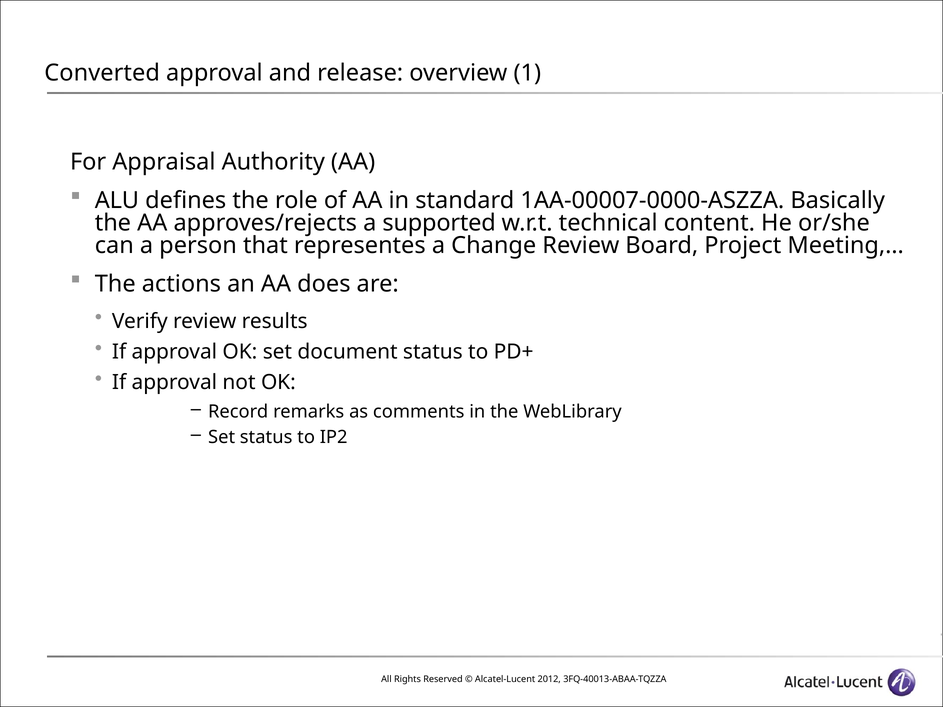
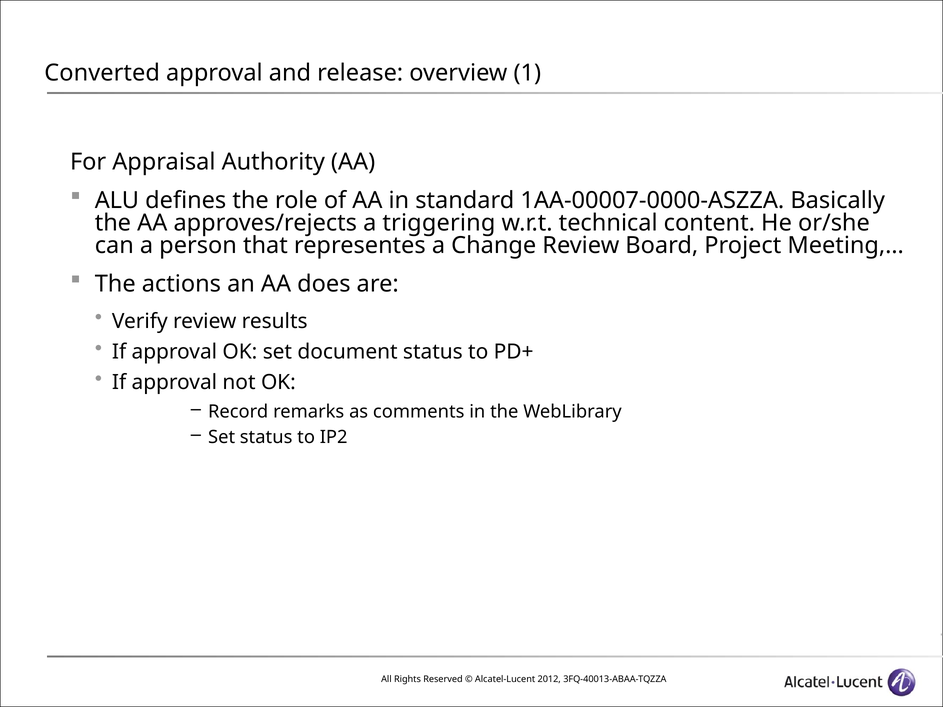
supported: supported -> triggering
